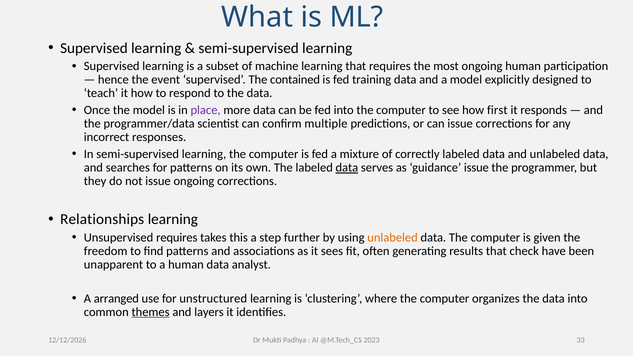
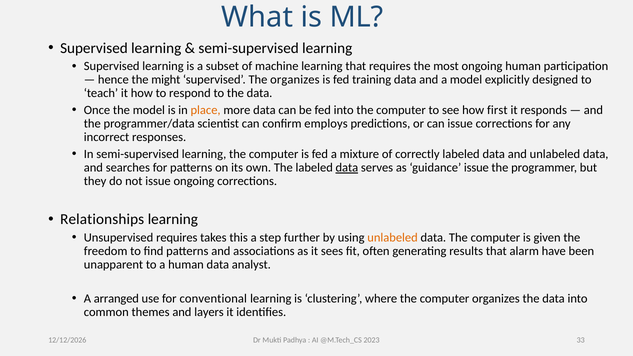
event: event -> might
The contained: contained -> organizes
place colour: purple -> orange
multiple: multiple -> employs
check: check -> alarm
unstructured: unstructured -> conventional
themes underline: present -> none
